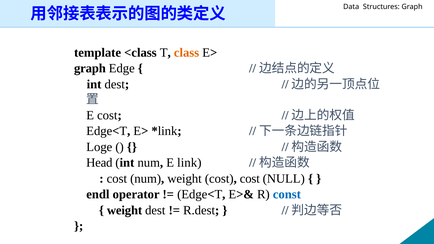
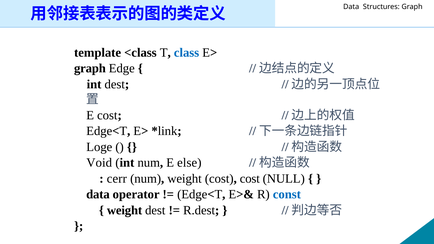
class colour: orange -> blue
Head: Head -> Void
link: link -> else
cost at (117, 179): cost -> cerr
endl at (98, 194): endl -> data
